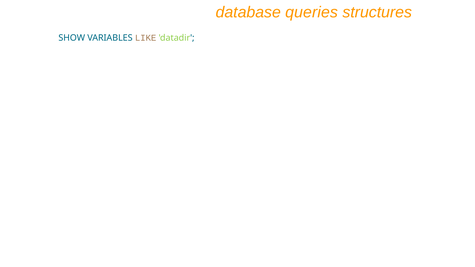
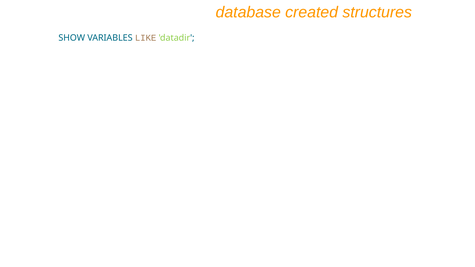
queries: queries -> created
